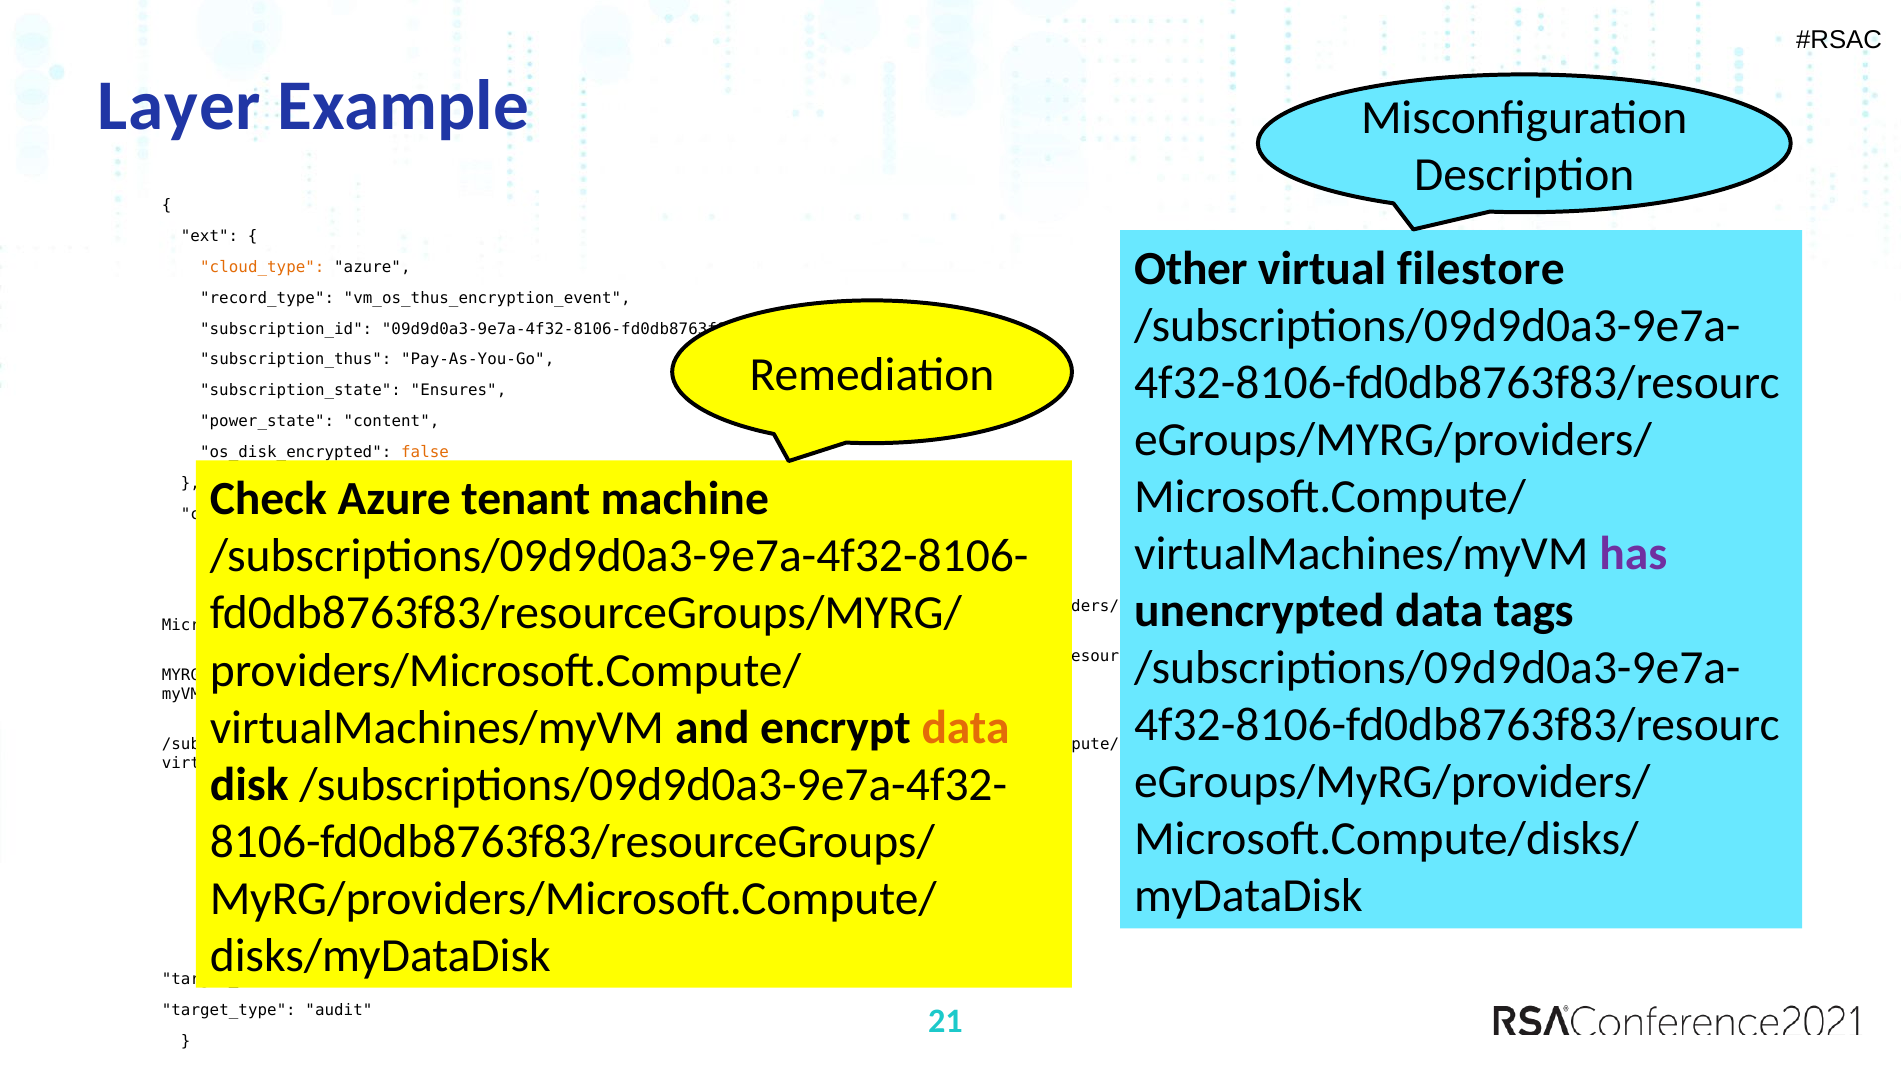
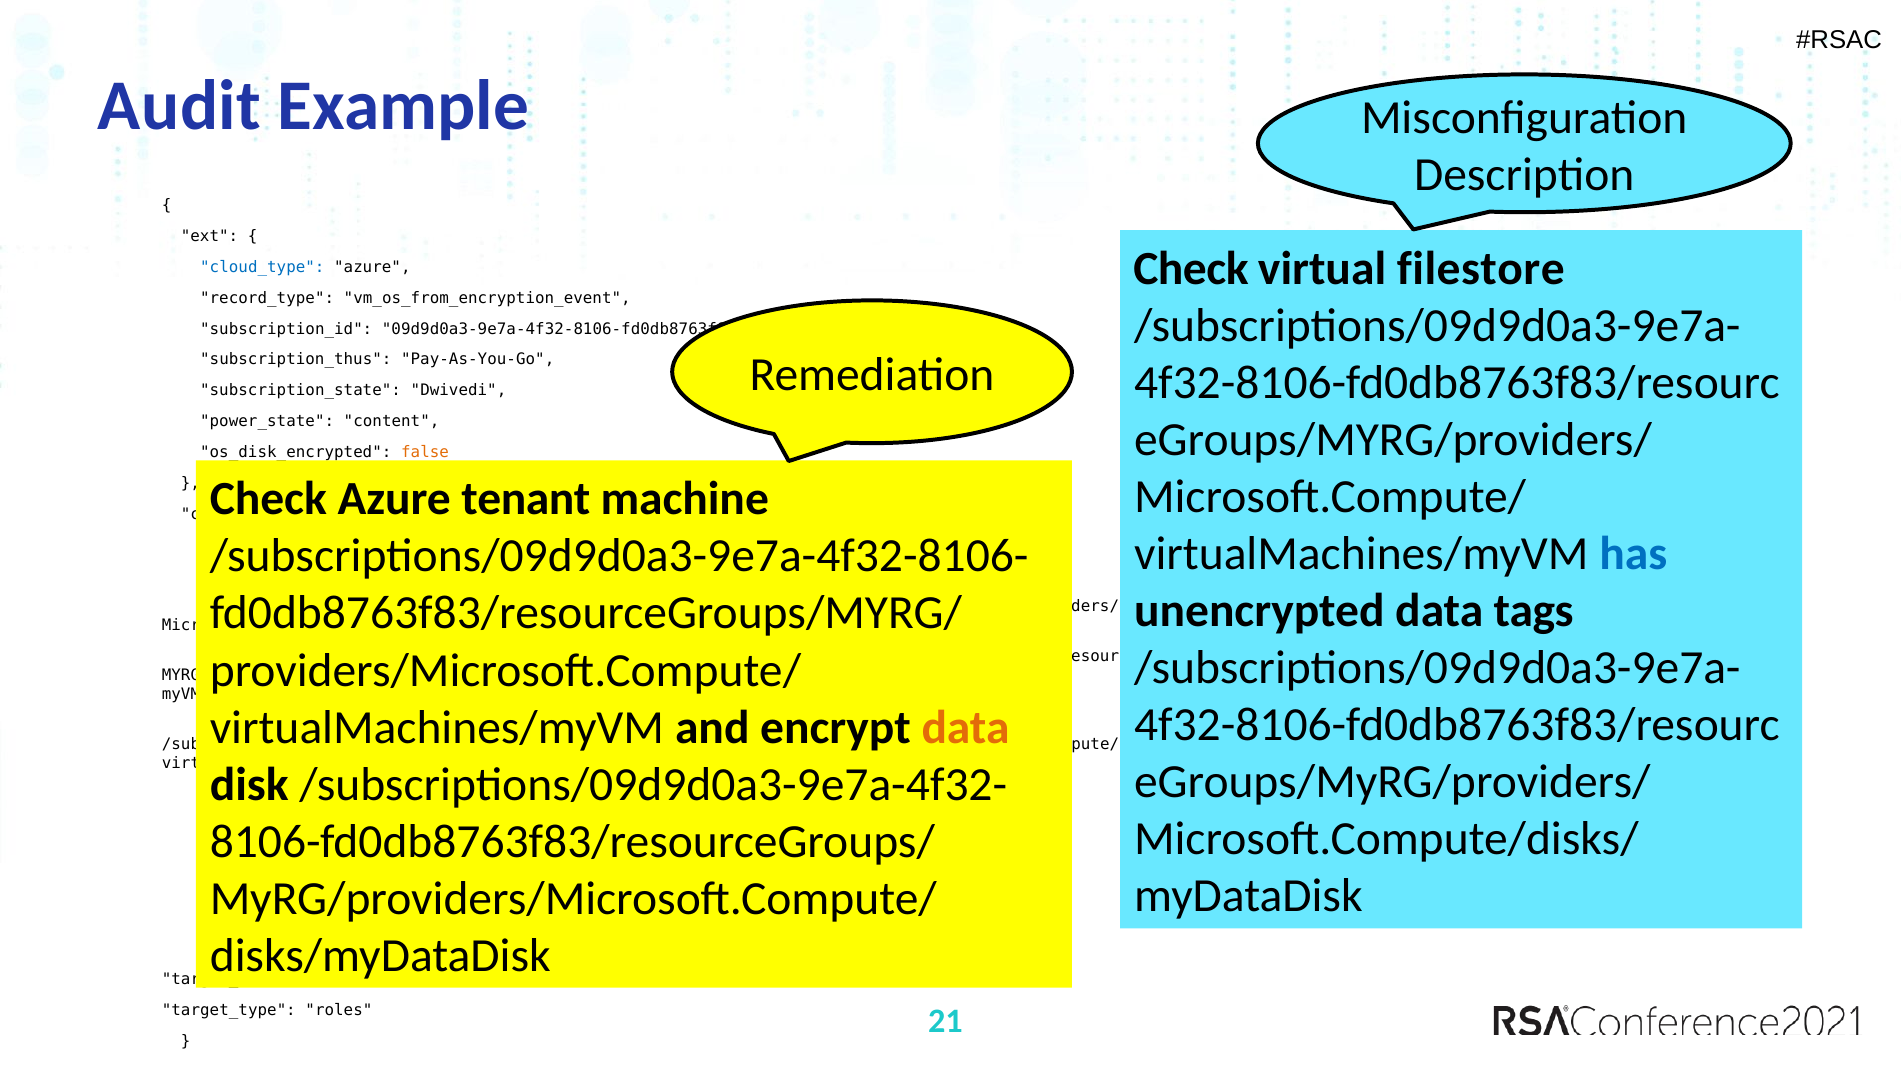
Layer: Layer -> Audit
Other at (1191, 269): Other -> Check
cloud_type at (262, 267) colour: orange -> blue
vm_os_thus_encryption_event: vm_os_thus_encryption_event -> vm_os_from_encryption_event
Ensures: Ensures -> Dwivedi
has at (1633, 554) colour: purple -> blue
audit: audit -> roles
